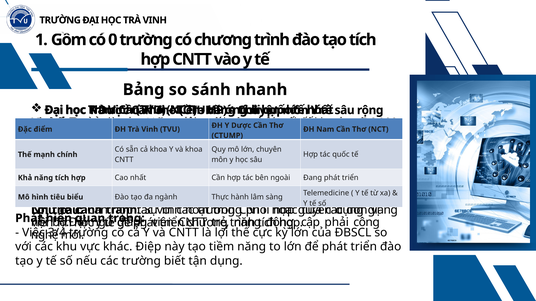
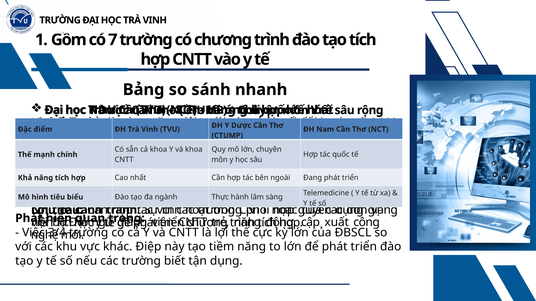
0: 0 -> 7
phải: phải -> xuất
